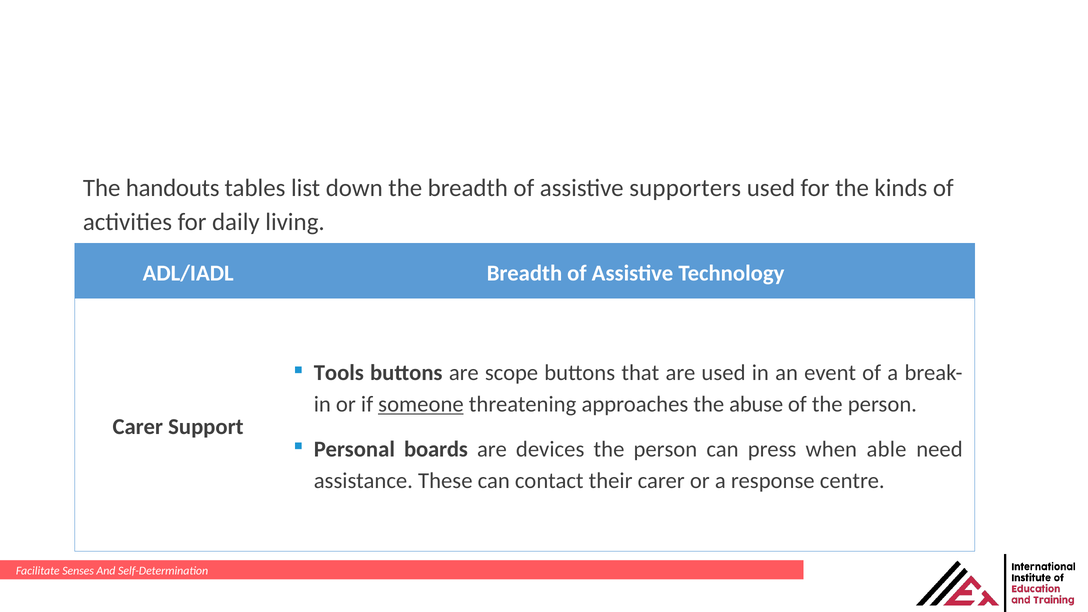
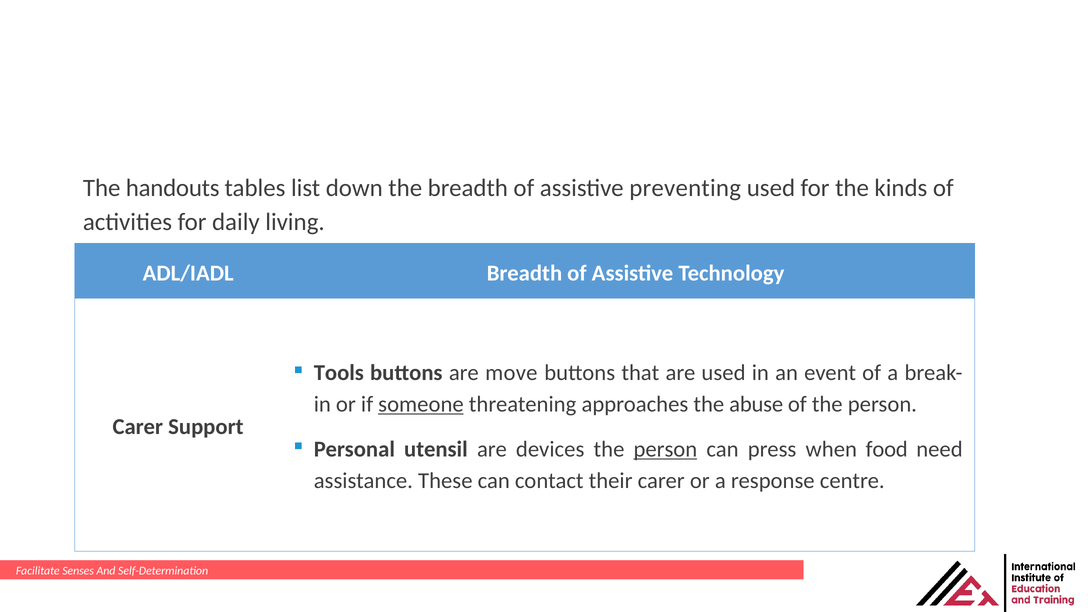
supporters: supporters -> preventing
scope: scope -> move
boards: boards -> utensil
person at (665, 449) underline: none -> present
able: able -> food
